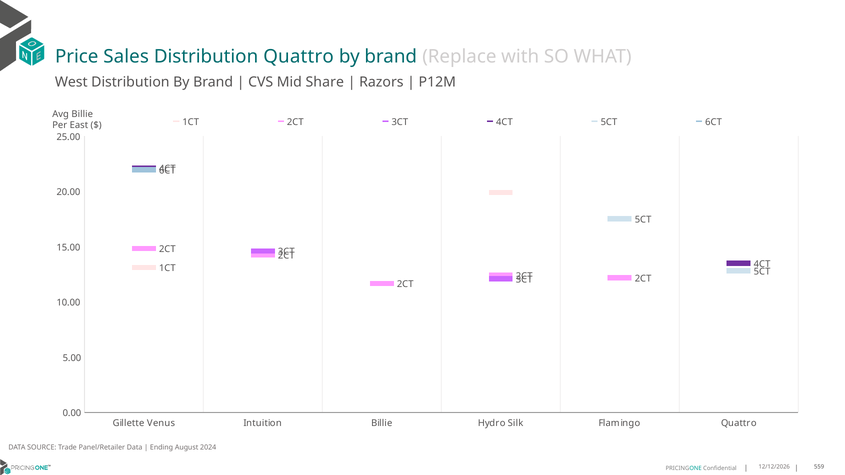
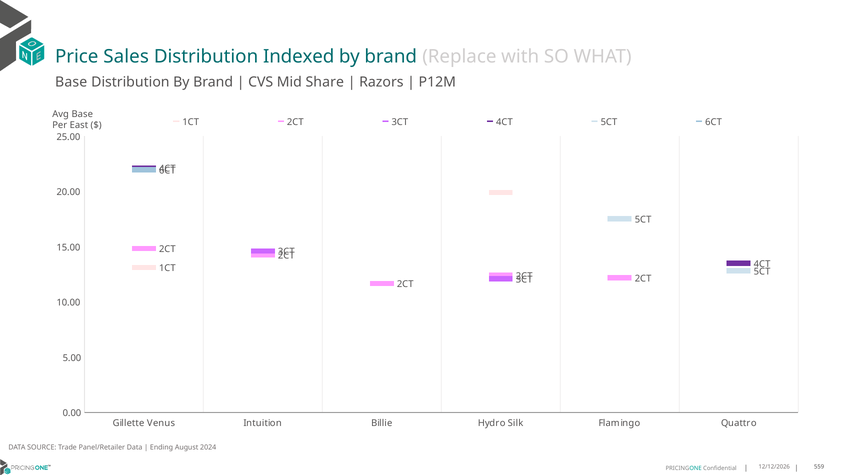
Distribution Quattro: Quattro -> Indexed
West at (71, 82): West -> Base
Avg Billie: Billie -> Base
